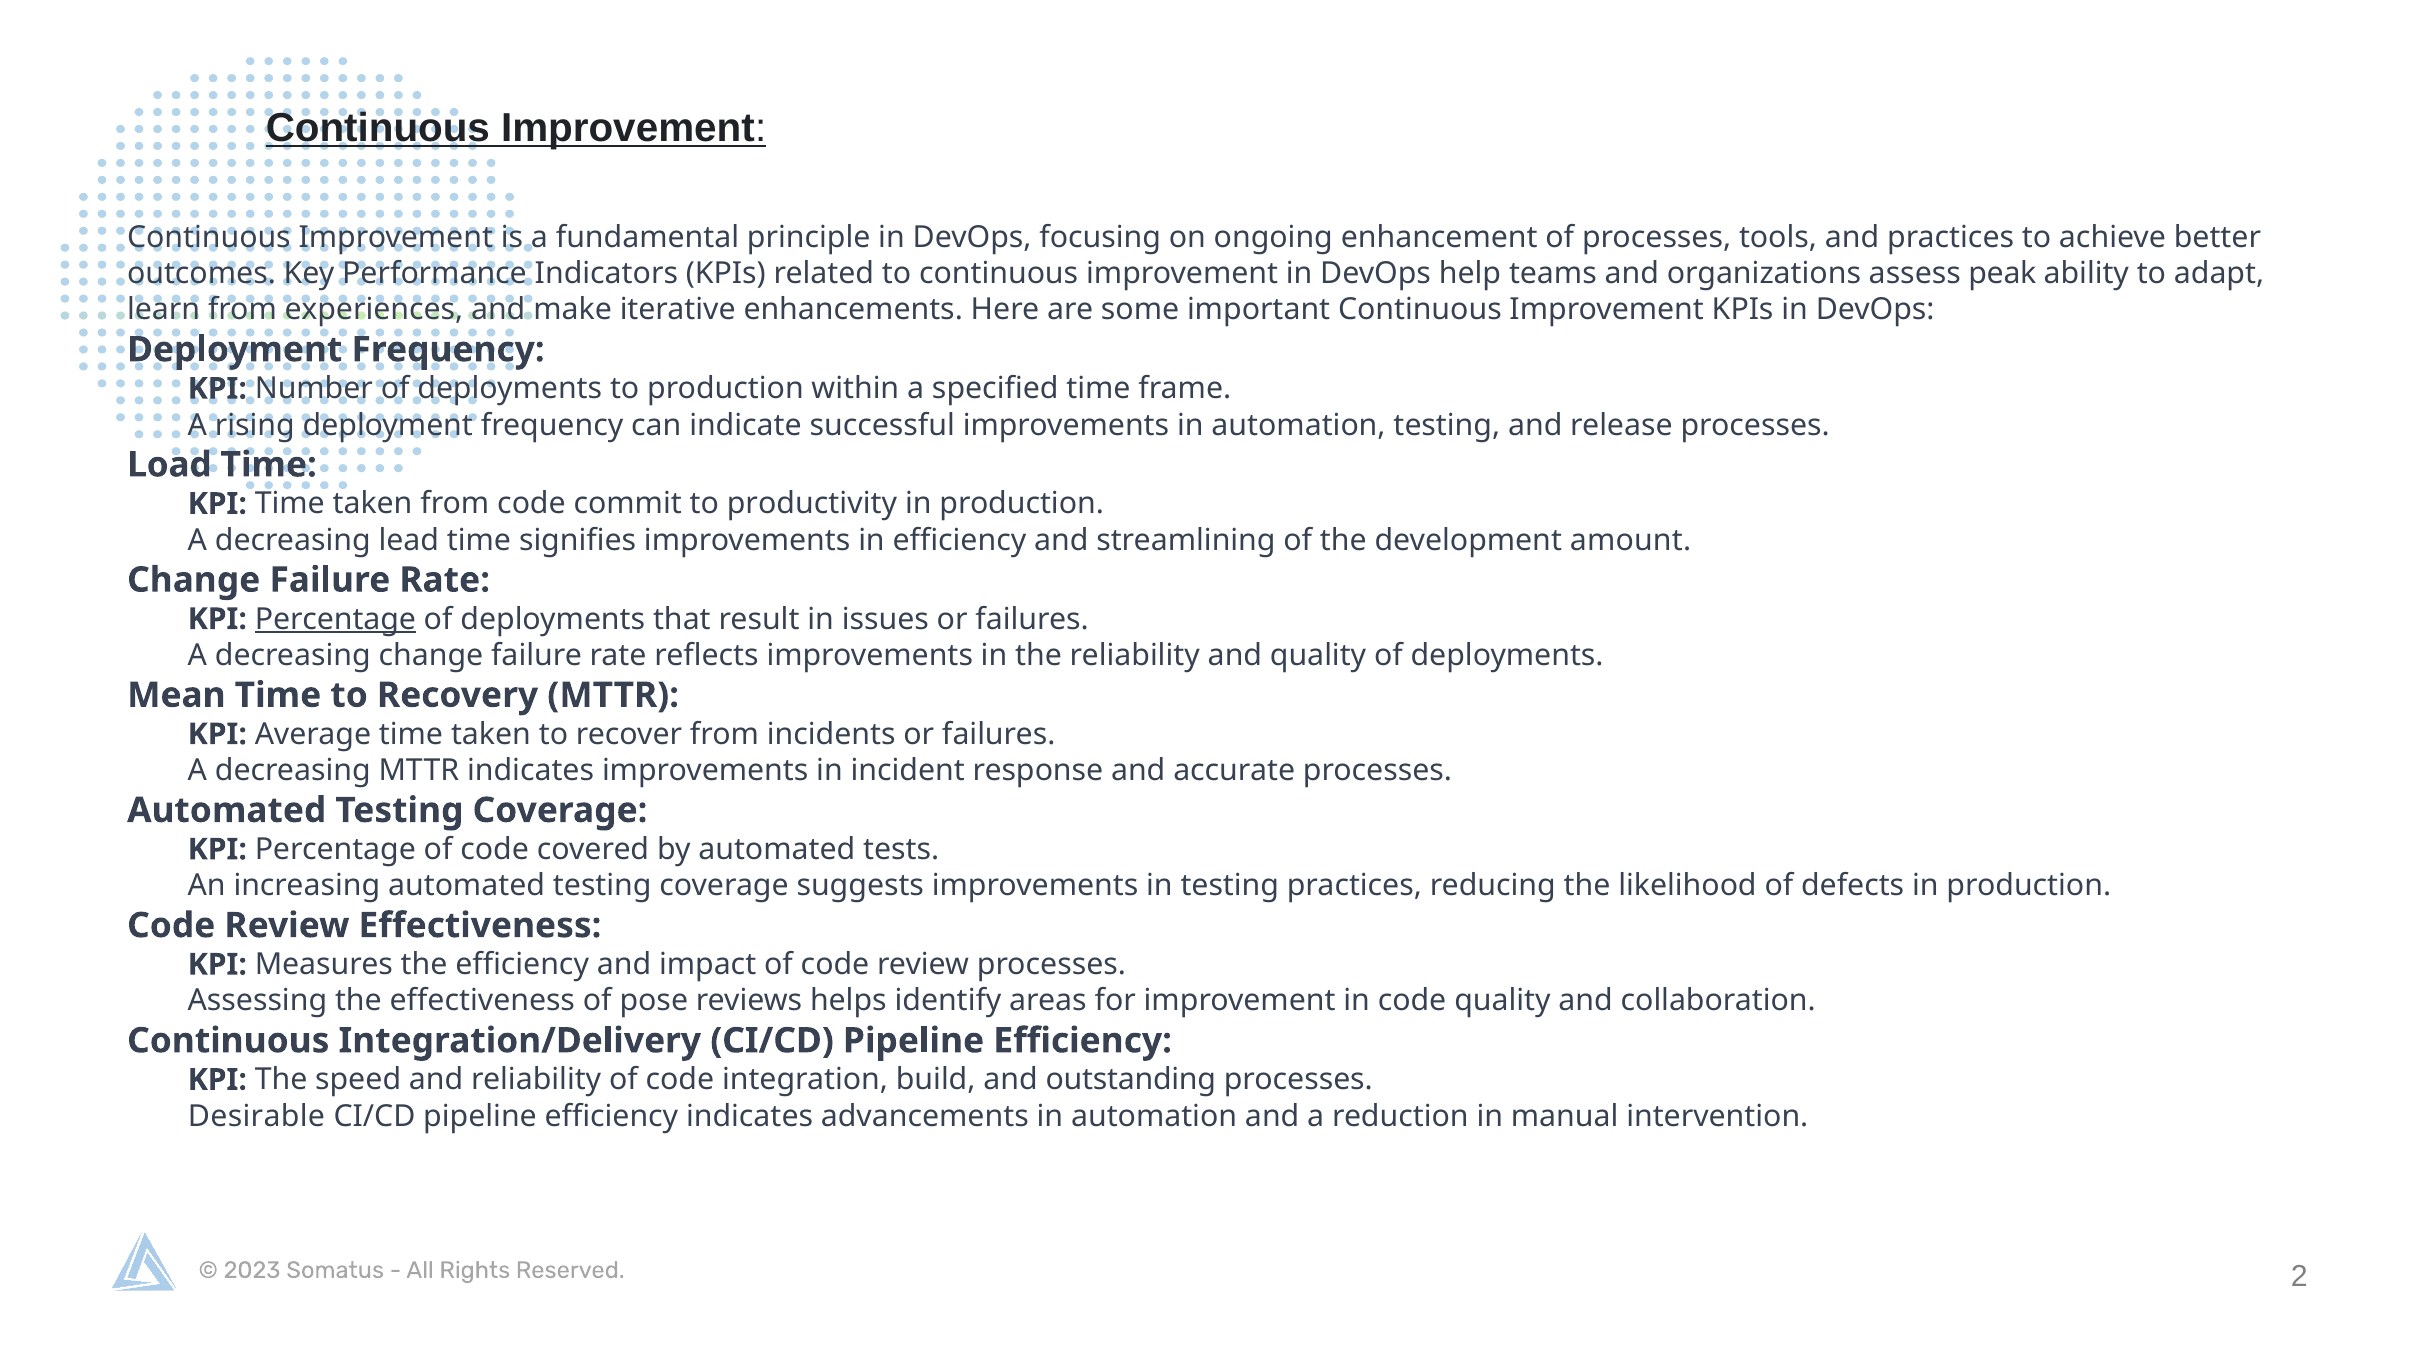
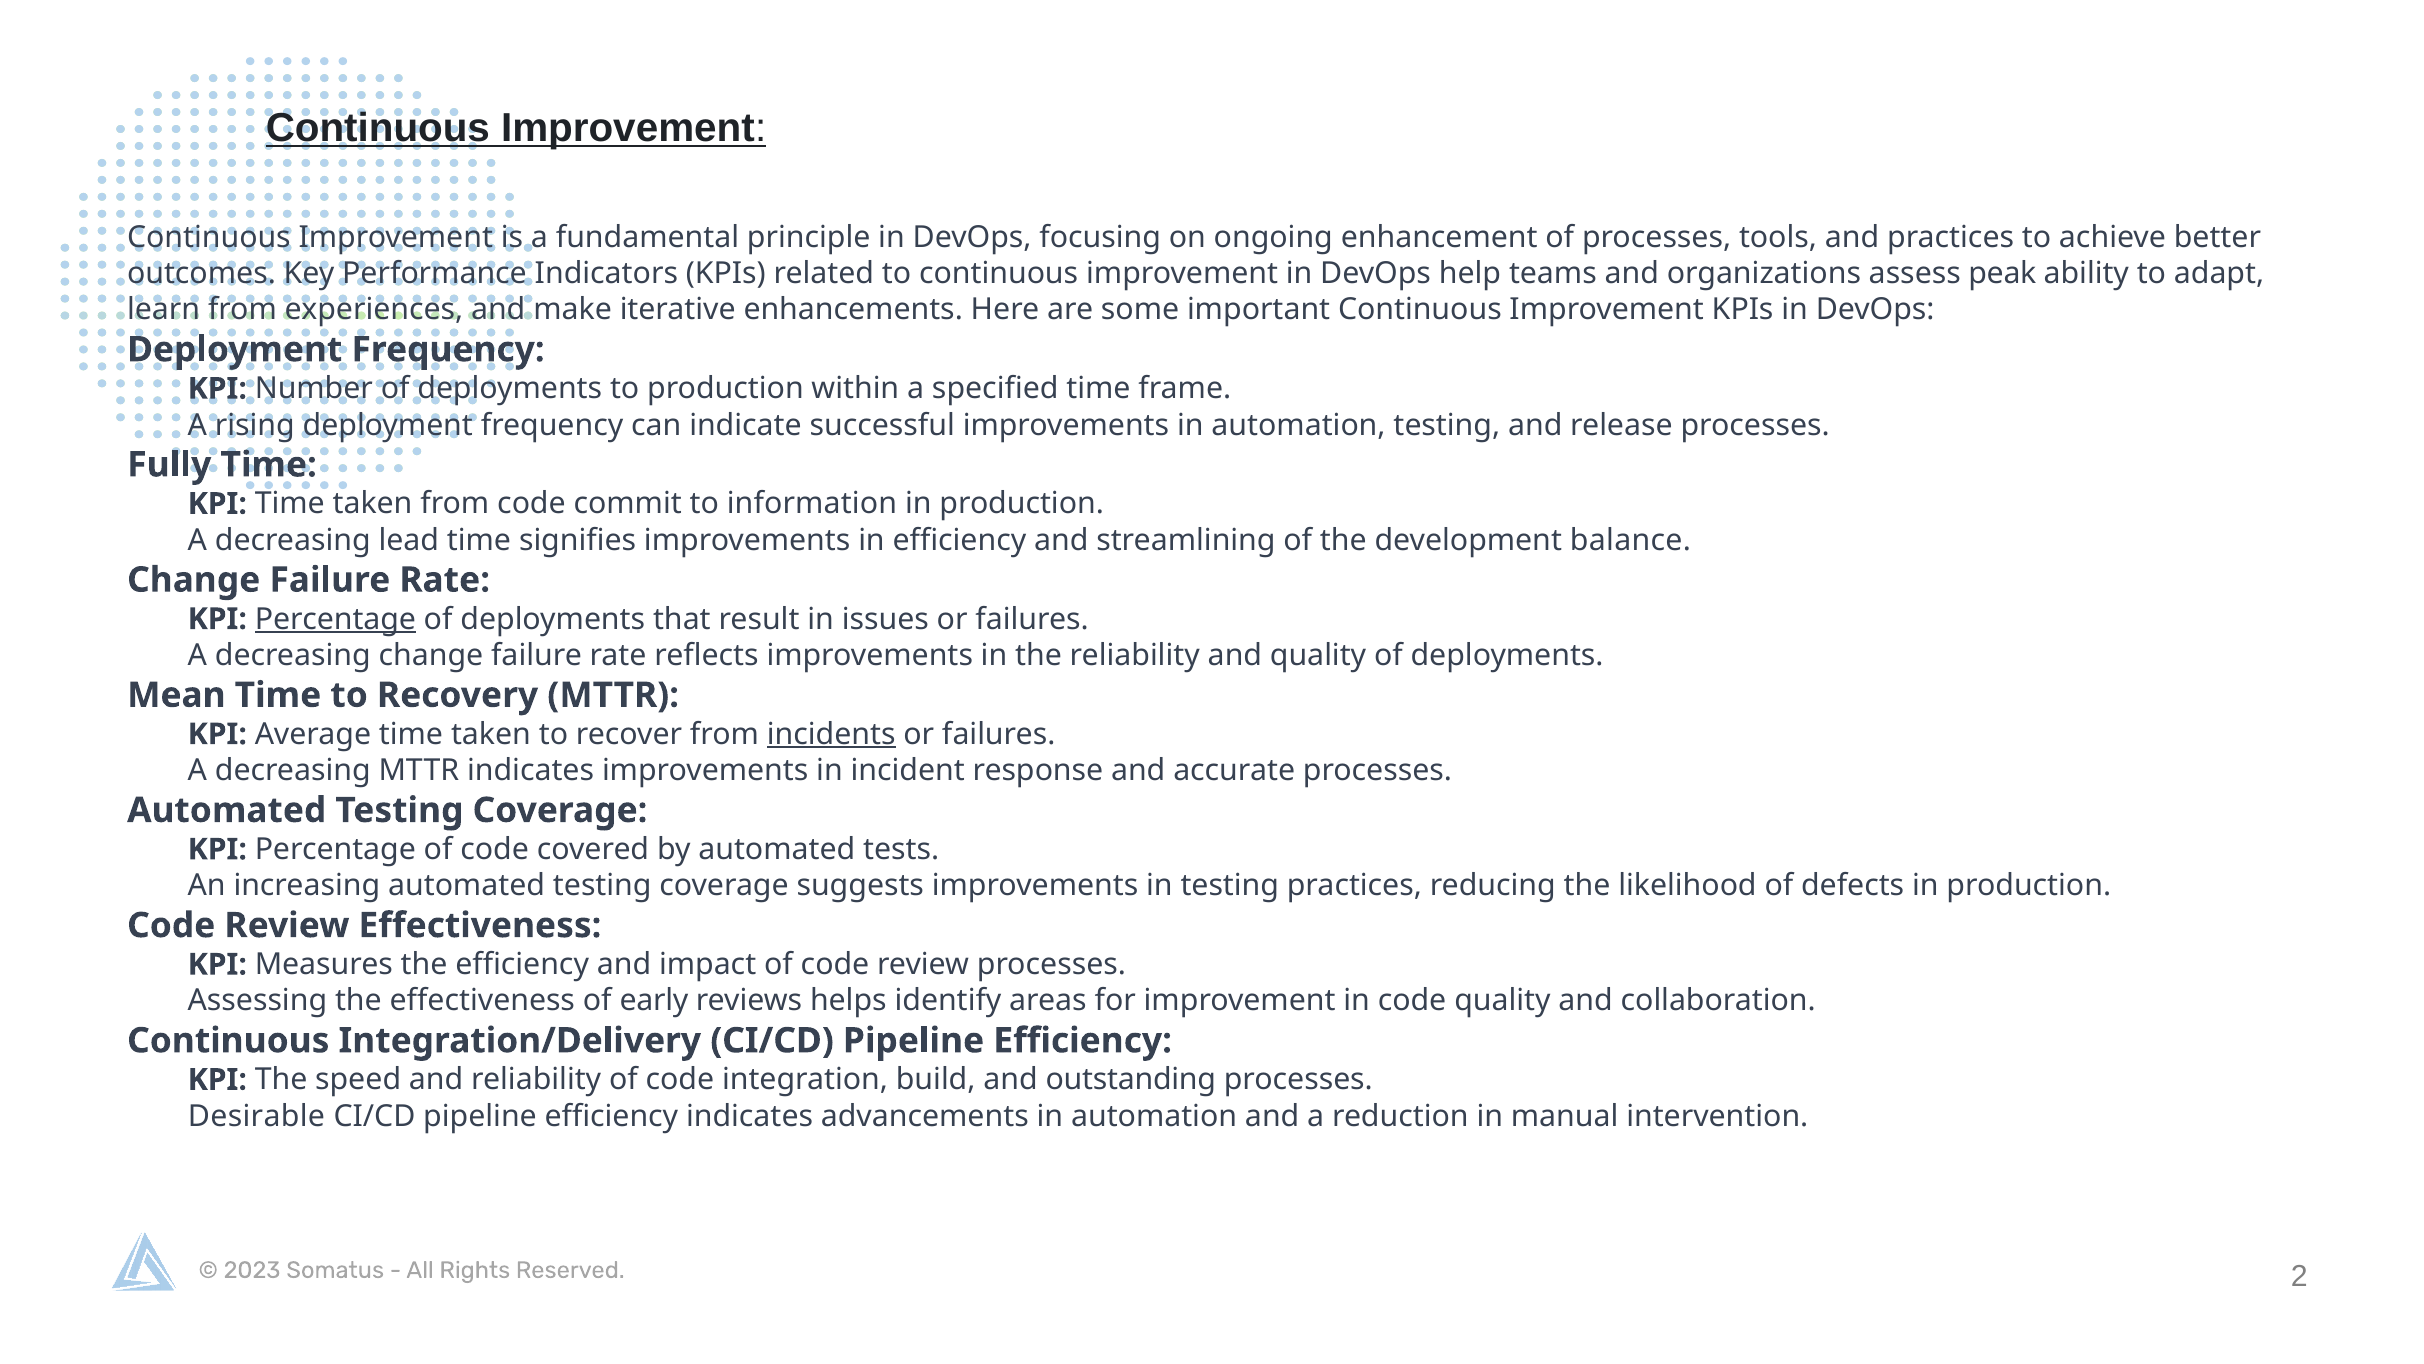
Load: Load -> Fully
productivity: productivity -> information
amount: amount -> balance
incidents underline: none -> present
pose: pose -> early
